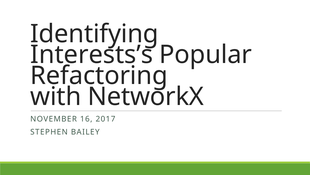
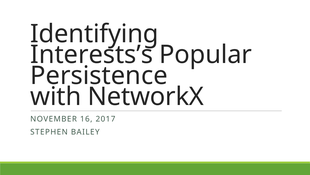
Refactoring: Refactoring -> Persistence
